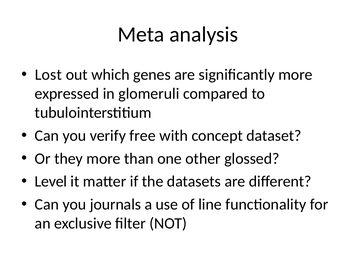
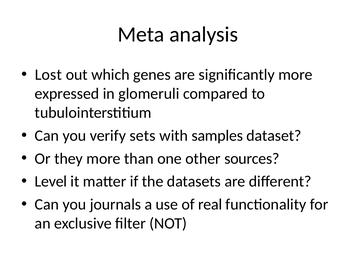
free: free -> sets
concept: concept -> samples
glossed: glossed -> sources
line: line -> real
